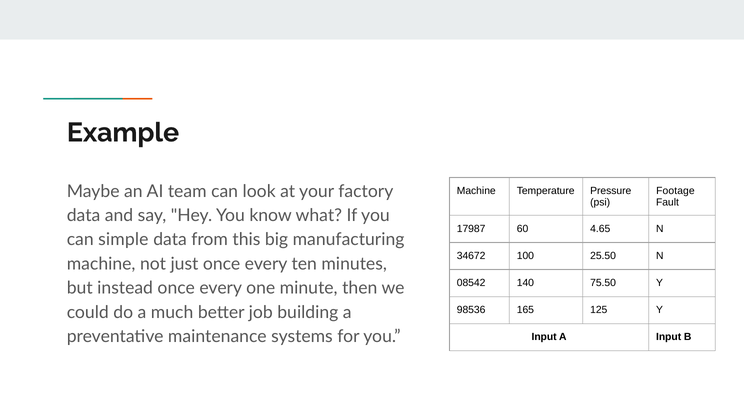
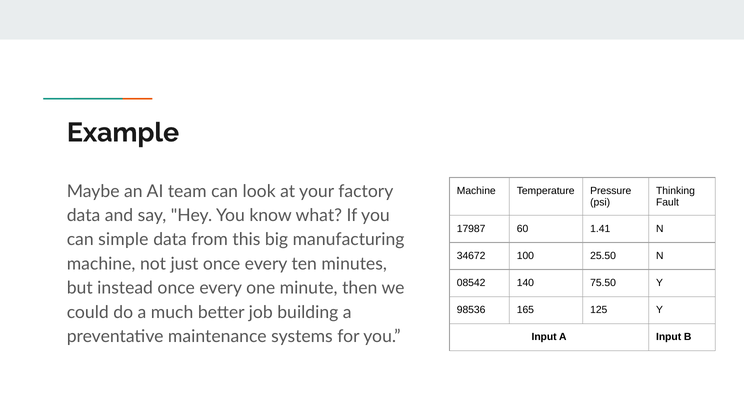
Footage: Footage -> Thinking
4.65: 4.65 -> 1.41
